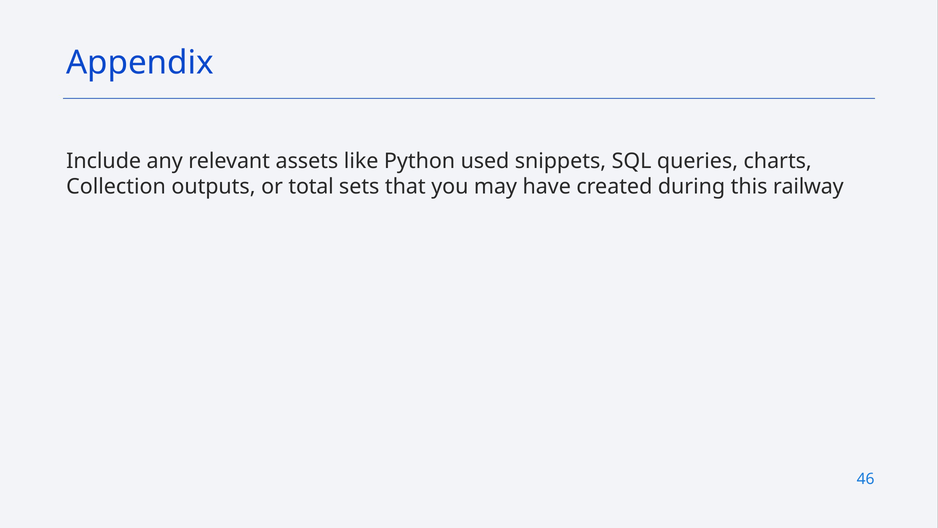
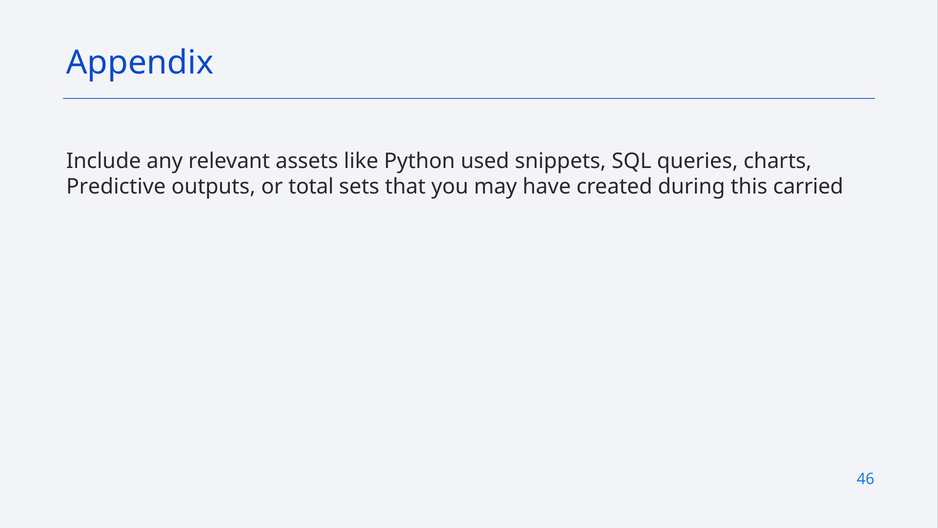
Collection: Collection -> Predictive
railway: railway -> carried
